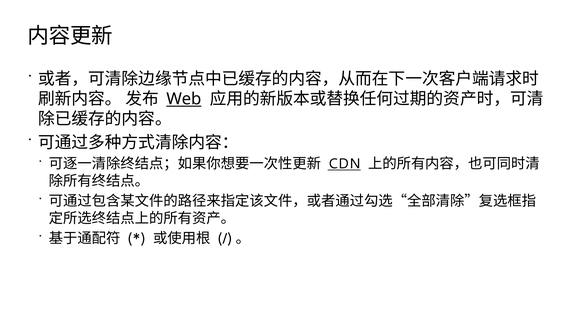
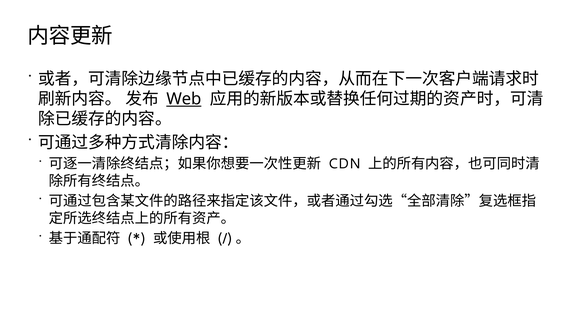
CDN underline: present -> none
